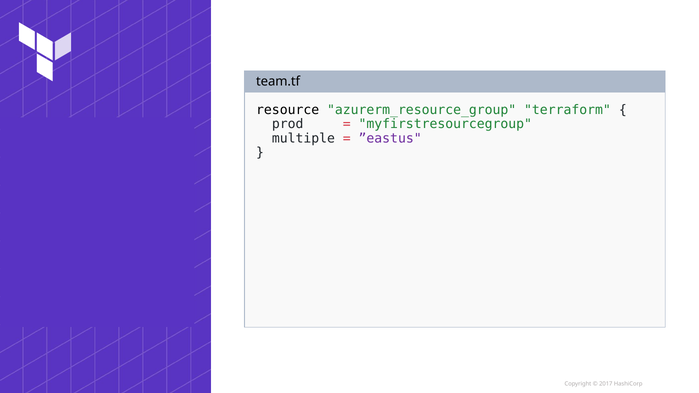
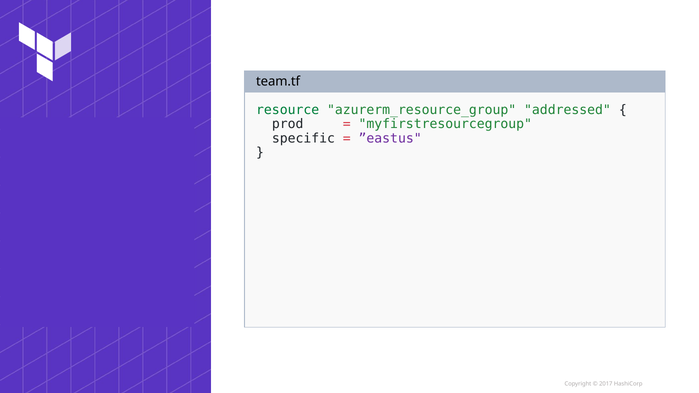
resource colour: black -> green
terraform: terraform -> addressed
multiple: multiple -> specific
